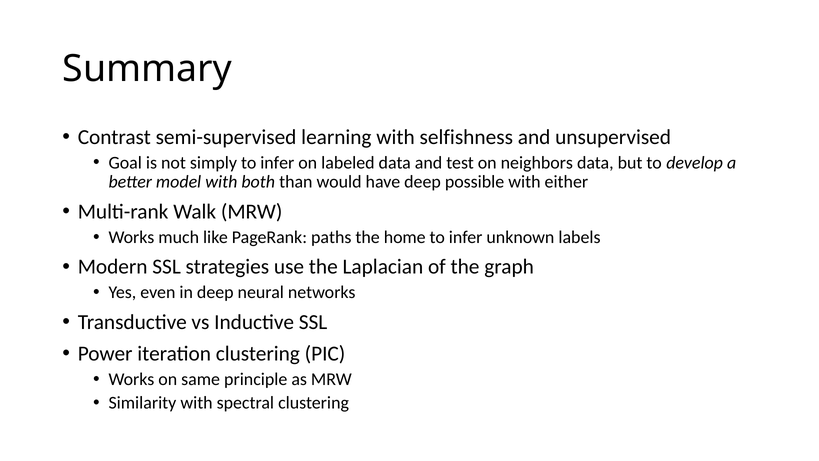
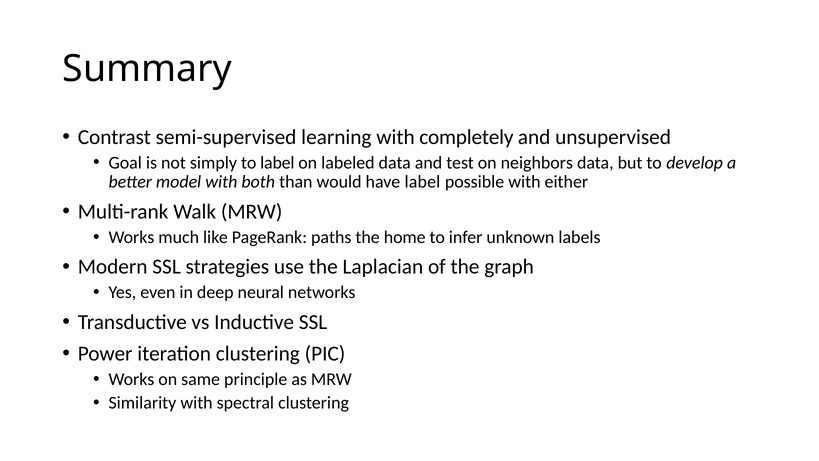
selfishness: selfishness -> completely
simply to infer: infer -> label
have deep: deep -> label
